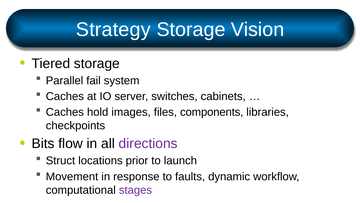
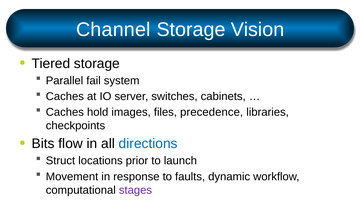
Strategy: Strategy -> Channel
components: components -> precedence
directions colour: purple -> blue
